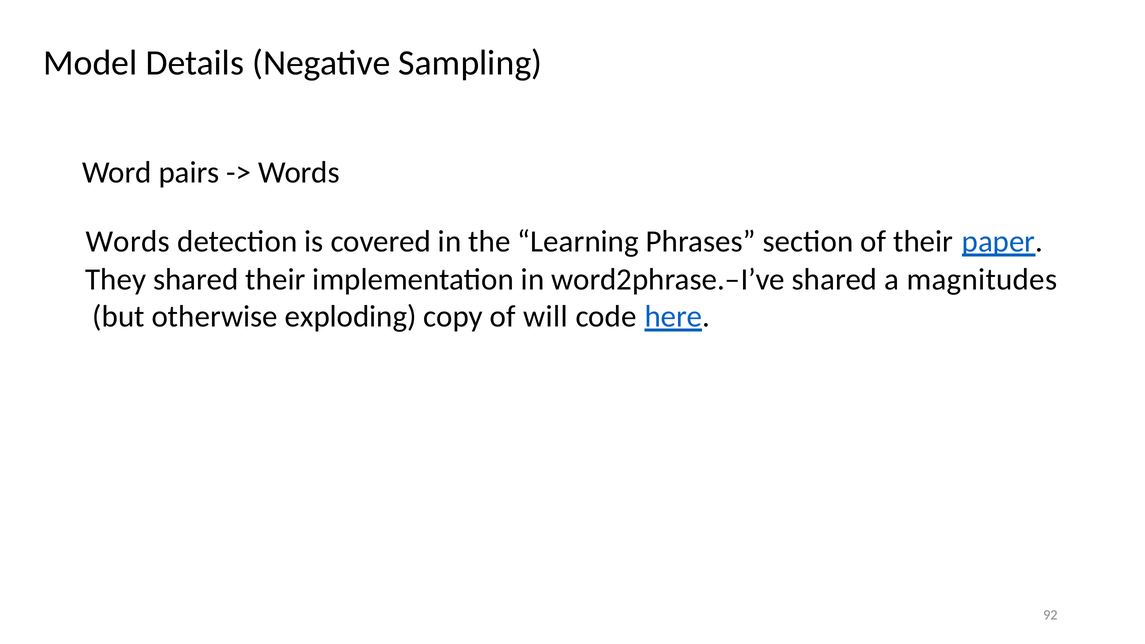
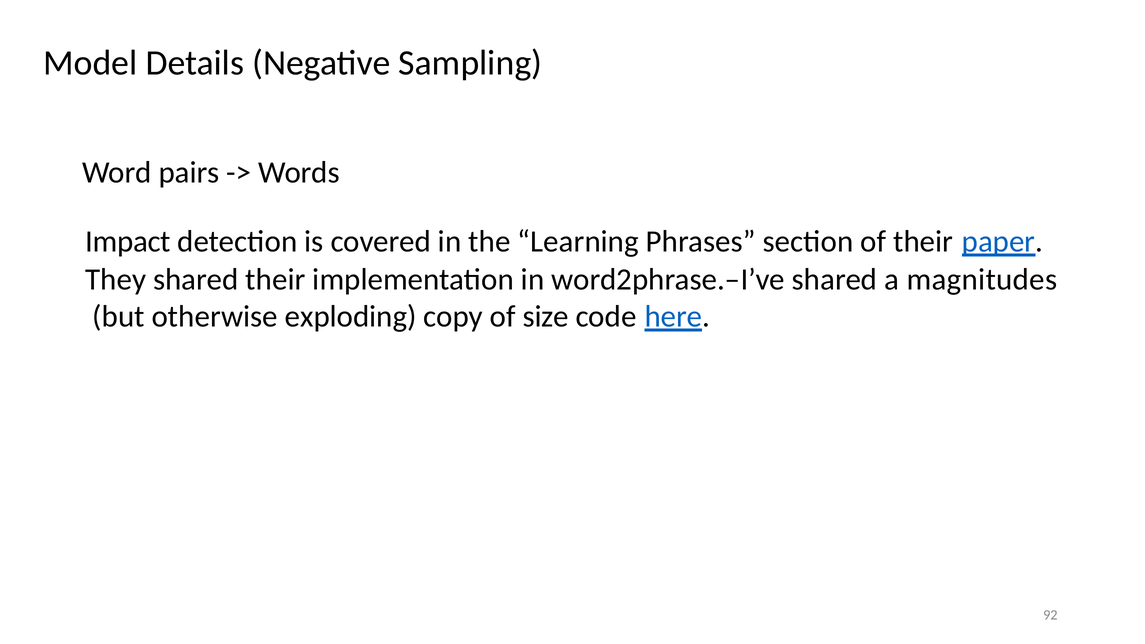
Words at (128, 242): Words -> Impact
will: will -> size
